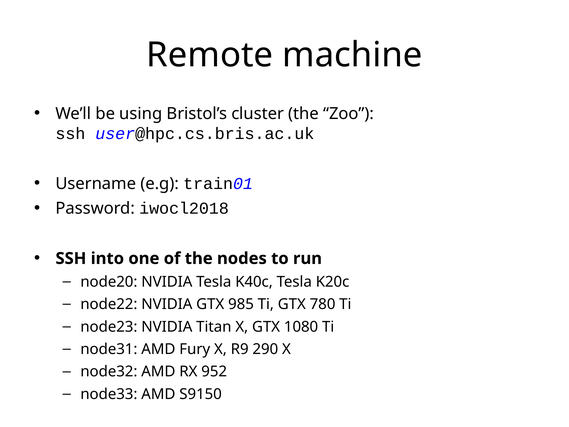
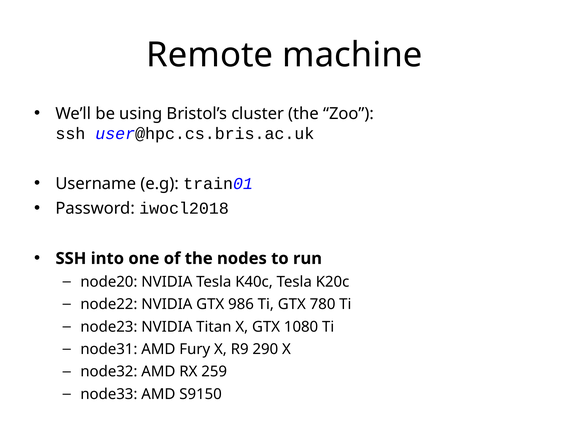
985: 985 -> 986
952: 952 -> 259
